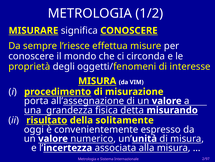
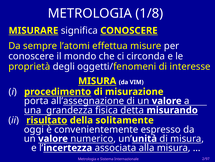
1/2: 1/2 -> 1/8
l’riesce: l’riesce -> l’atomi
